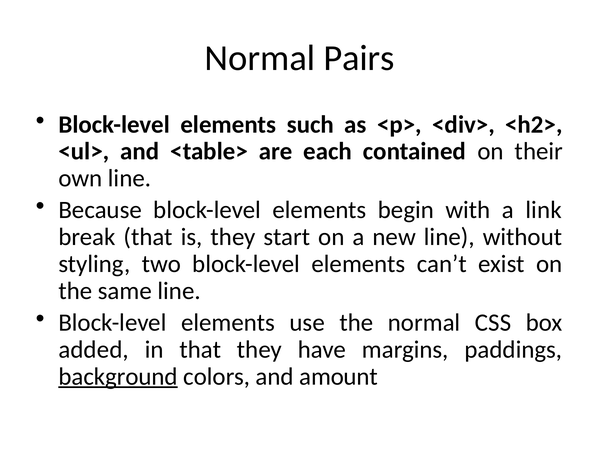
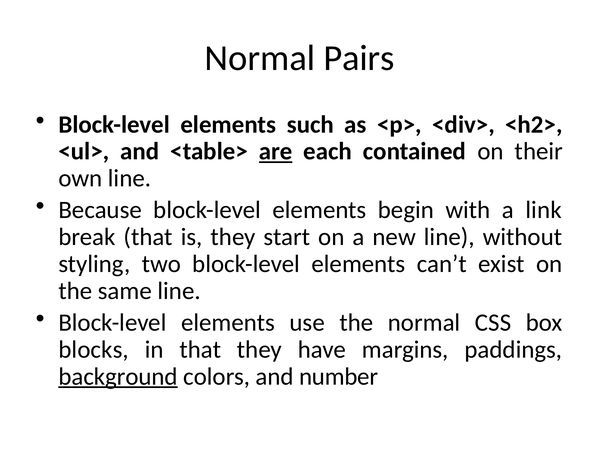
are underline: none -> present
added: added -> blocks
amount: amount -> number
